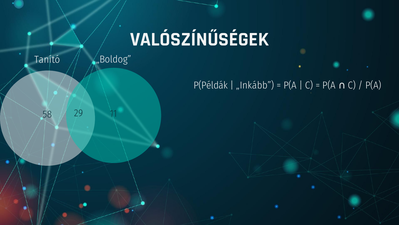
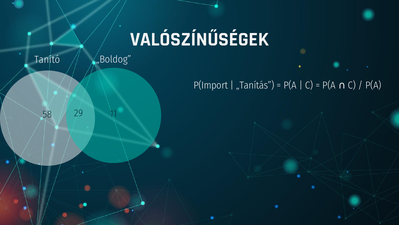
P(Példák: P(Példák -> P(Import
„Inkább: „Inkább -> „Tanítás
